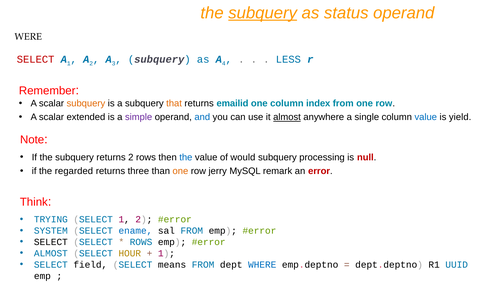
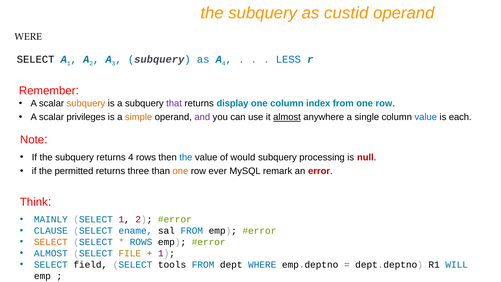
subquery at (263, 13) underline: present -> none
status: status -> custid
SELECT at (36, 59) colour: red -> black
that colour: orange -> purple
emailid: emailid -> display
extended: extended -> privileges
simple colour: purple -> orange
and colour: blue -> purple
yield: yield -> each
returns 2: 2 -> 4
regarded: regarded -> permitted
jerry: jerry -> ever
TRYING: TRYING -> MAINLY
SYSTEM: SYSTEM -> CLAUSE
SELECT at (51, 242) colour: black -> orange
HOUR: HOUR -> FILE
means: means -> tools
UUID: UUID -> WILL
